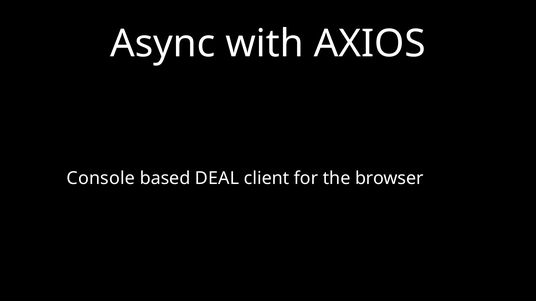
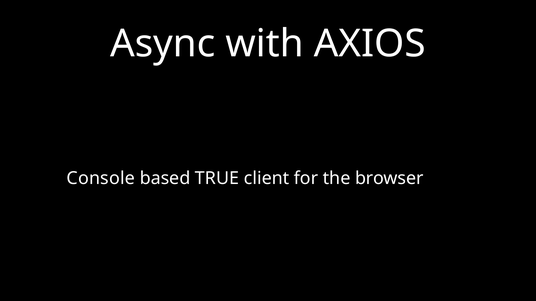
DEAL: DEAL -> TRUE
